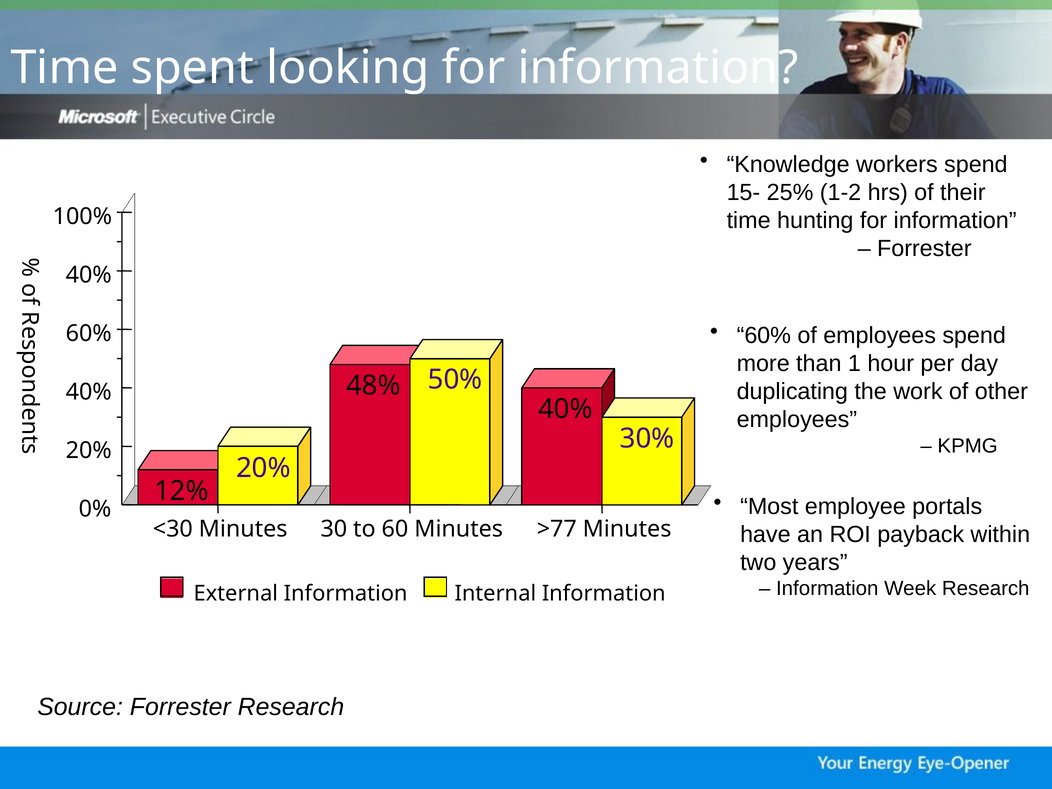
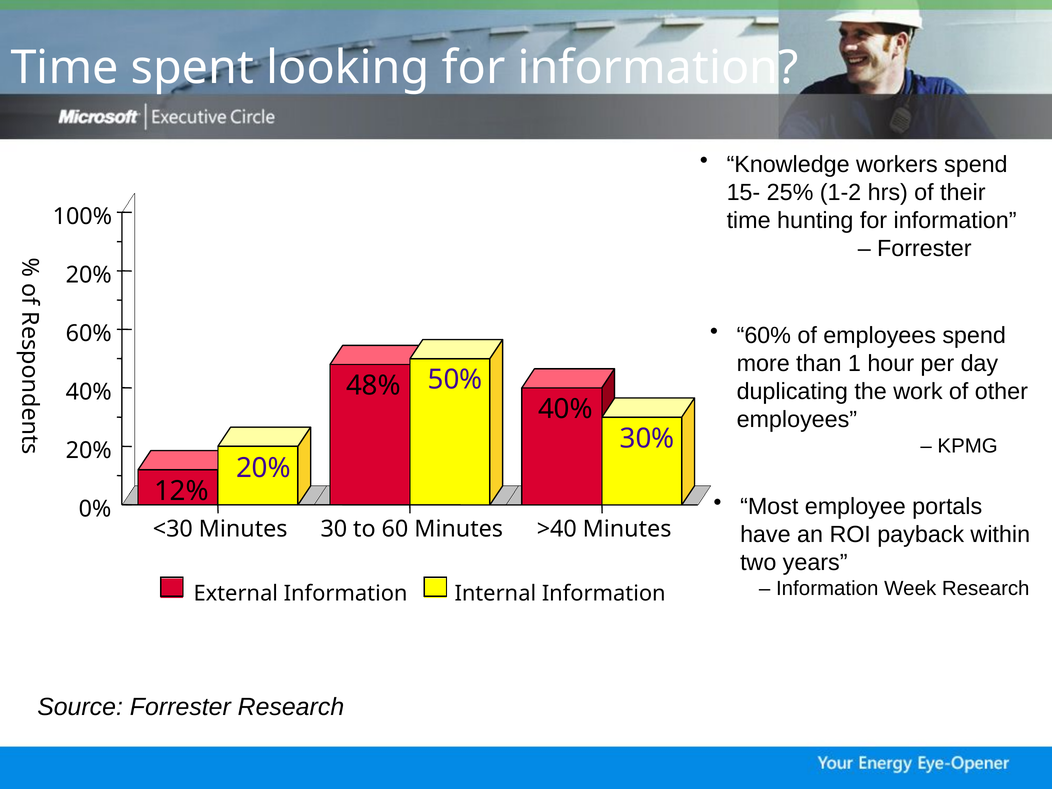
40% at (89, 275): 40% -> 20%
>77: >77 -> >40
